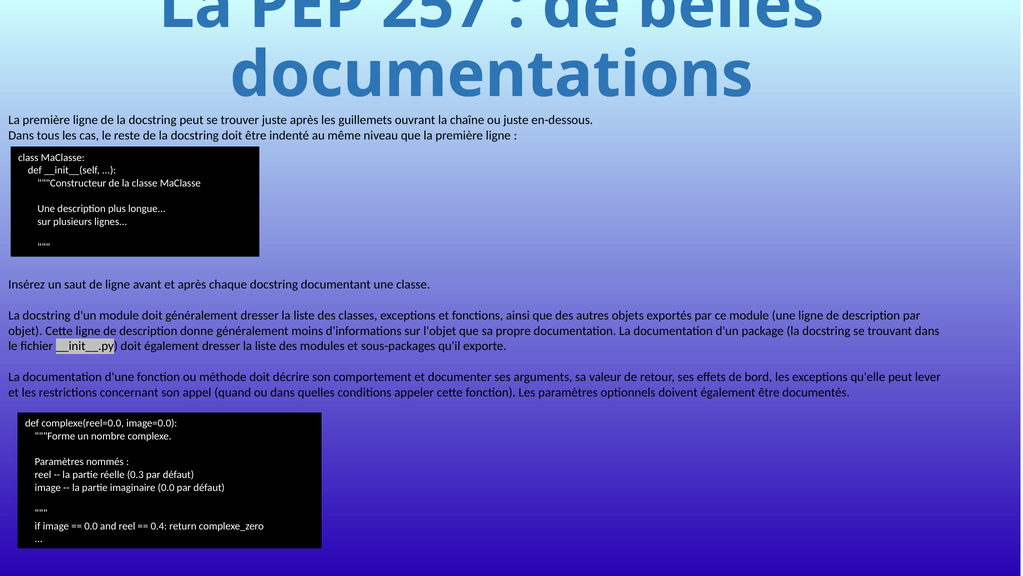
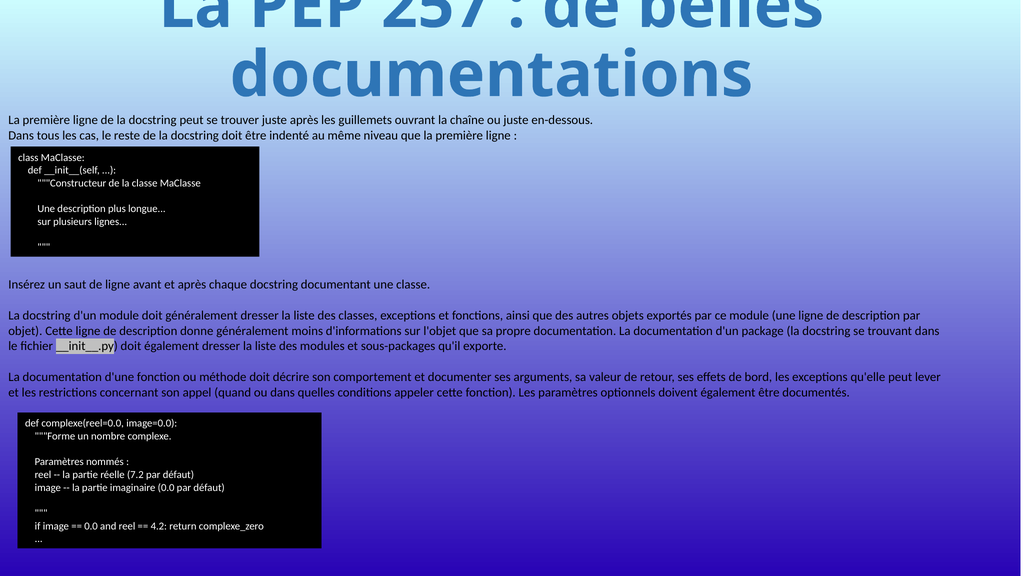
0.3: 0.3 -> 7.2
0.4: 0.4 -> 4.2
